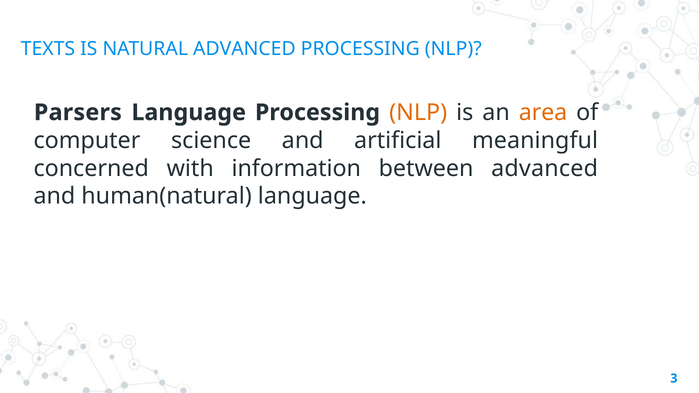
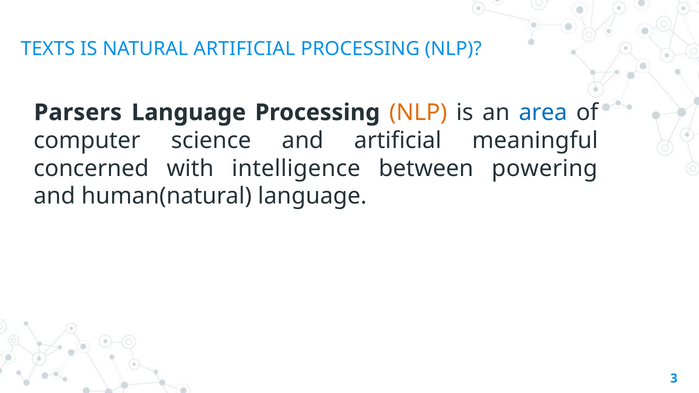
NATURAL ADVANCED: ADVANCED -> ARTIFICIAL
area colour: orange -> blue
information: information -> intelligence
between advanced: advanced -> powering
